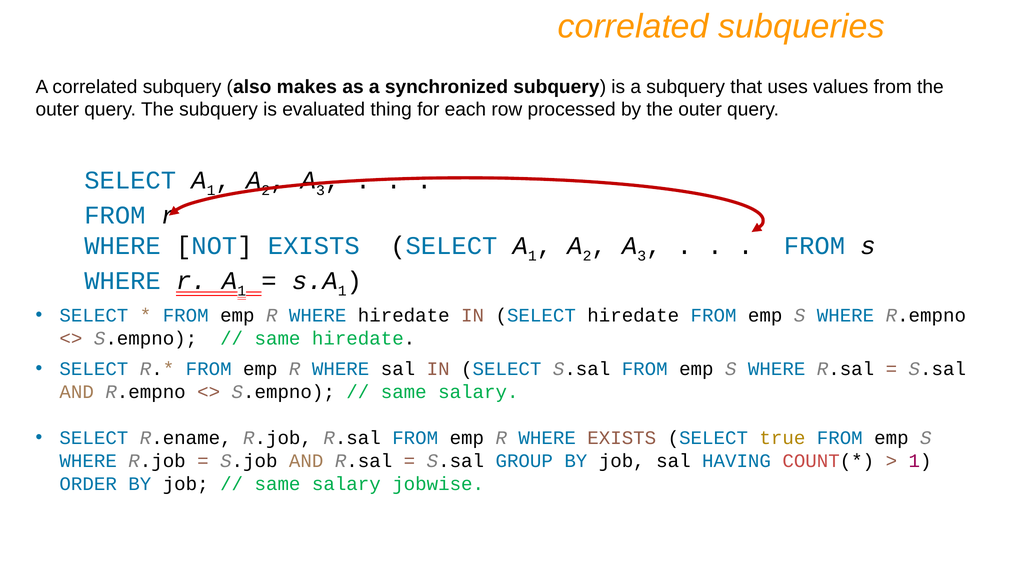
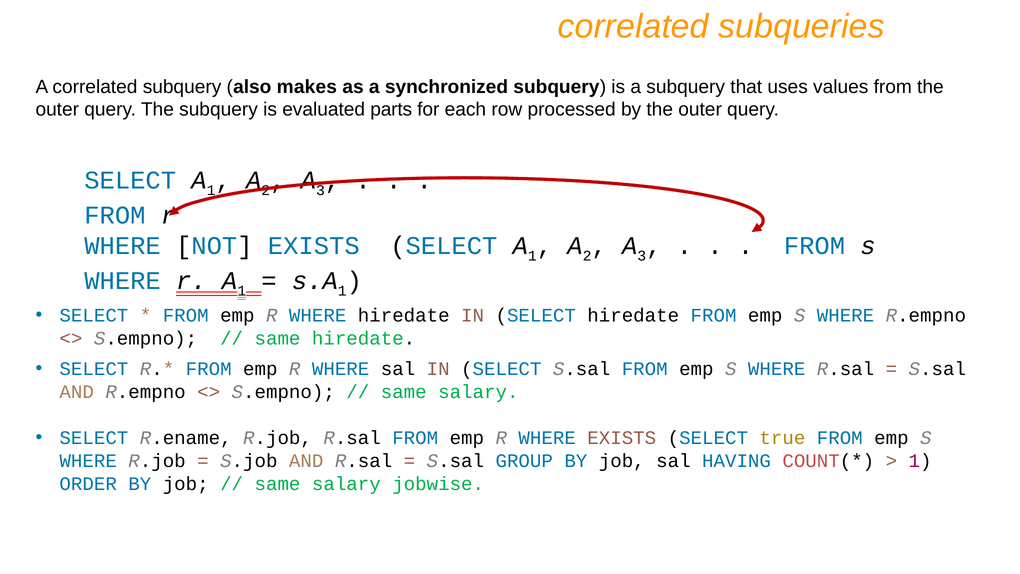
thing: thing -> parts
